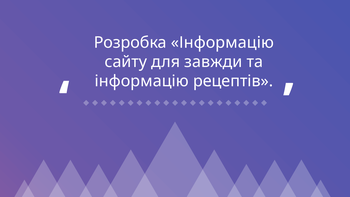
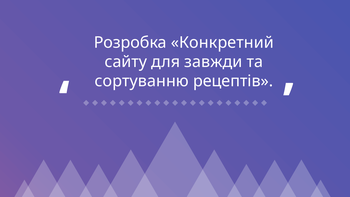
Розробка Інформацію: Інформацію -> Конкретний
інформацію at (142, 81): інформацію -> сортуванню
